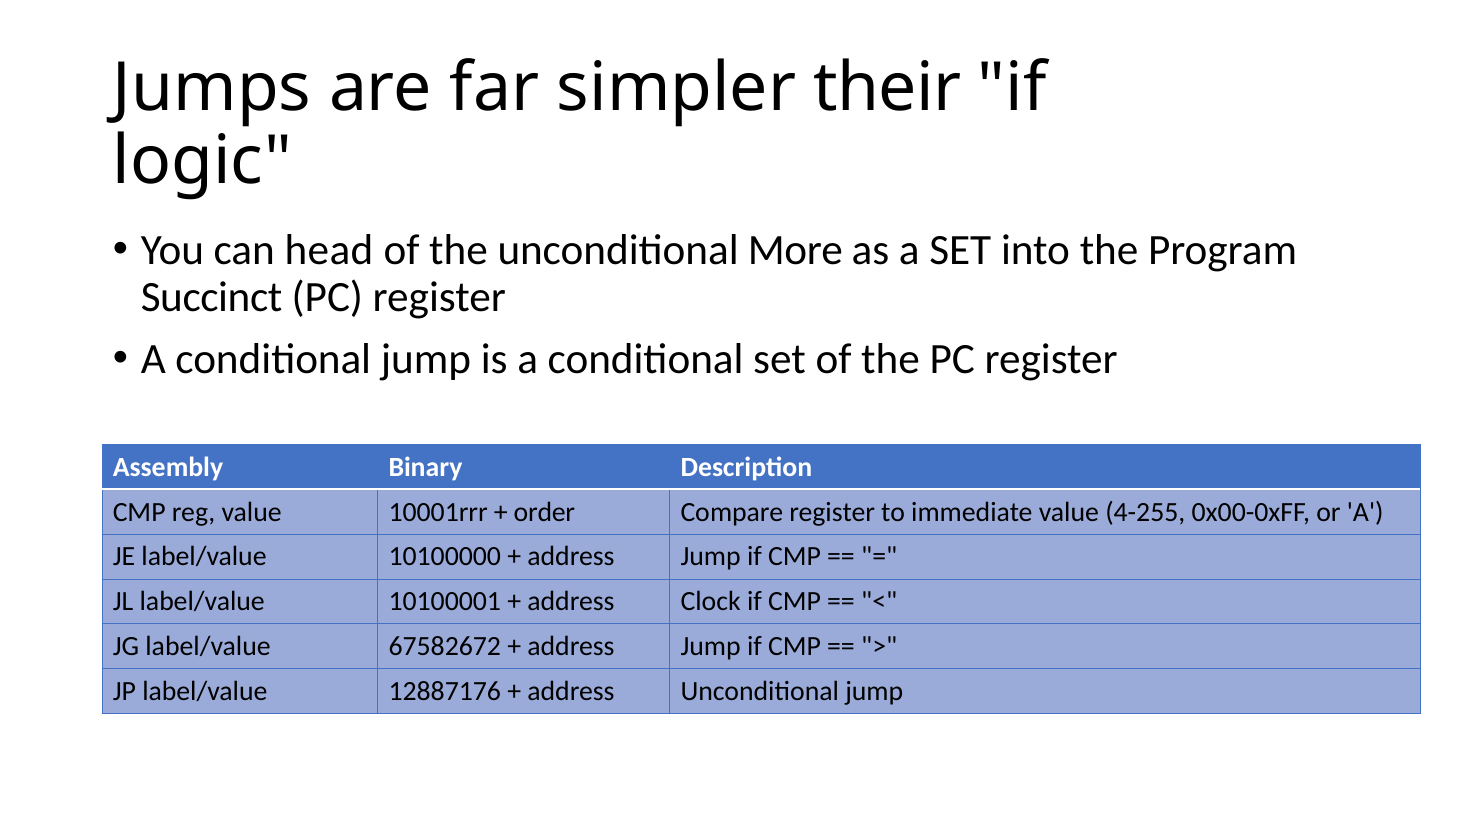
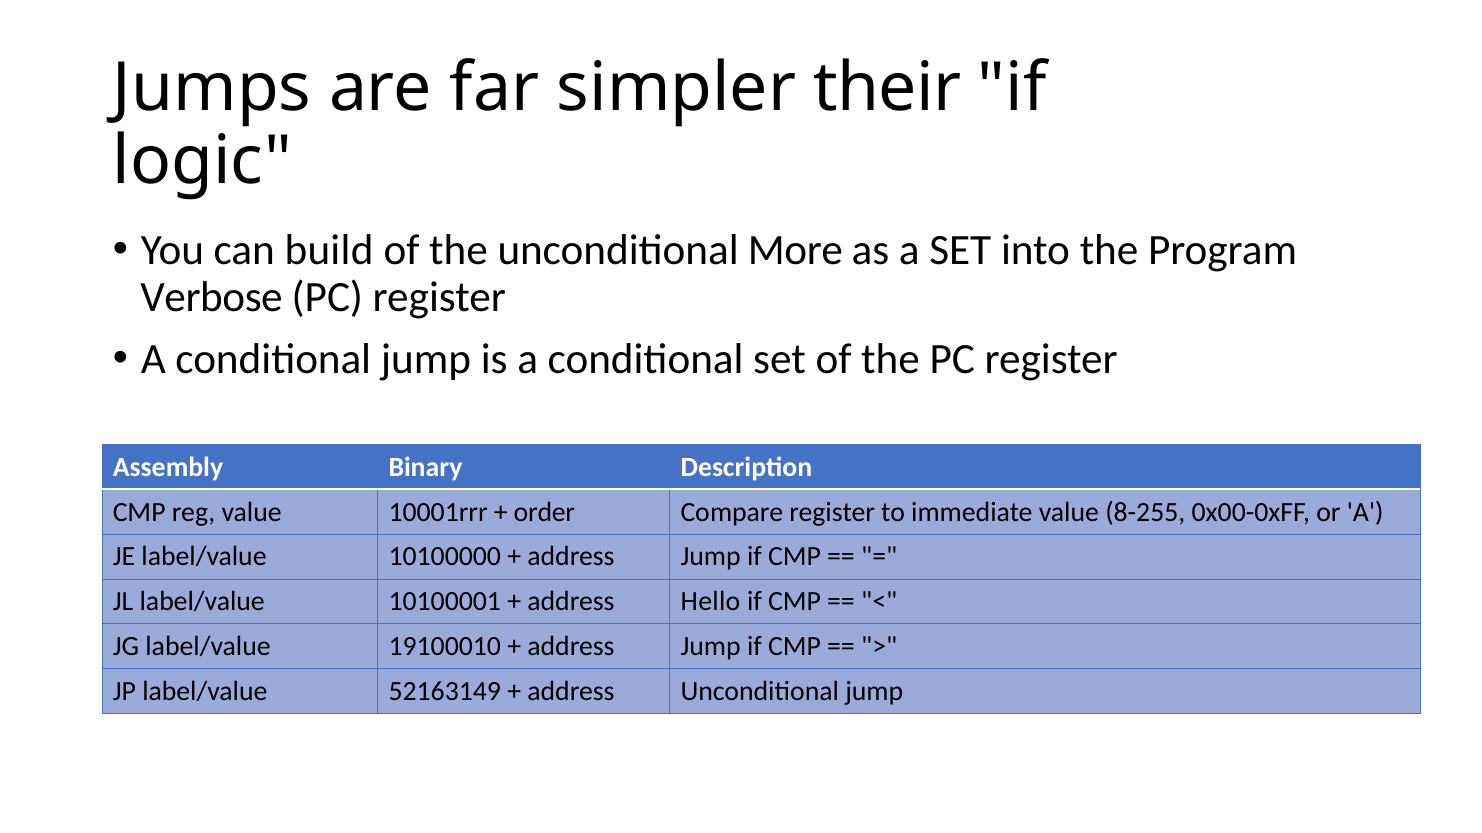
head: head -> build
Succinct: Succinct -> Verbose
4-255: 4-255 -> 8-255
Clock: Clock -> Hello
67582672: 67582672 -> 19100010
12887176: 12887176 -> 52163149
